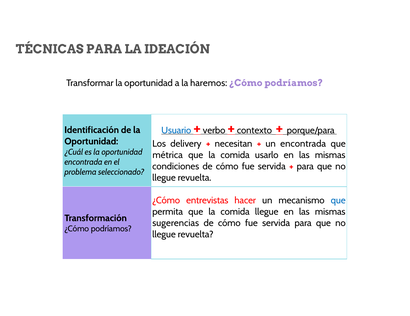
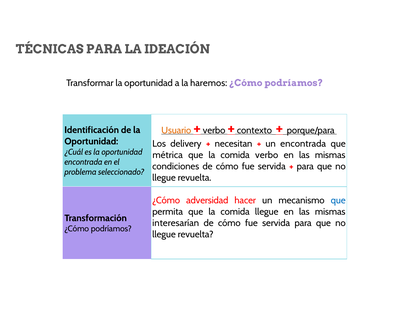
Usuario colour: blue -> orange
comida usarlo: usarlo -> verbo
entrevistas: entrevistas -> adversidad
sugerencias: sugerencias -> interesarían
